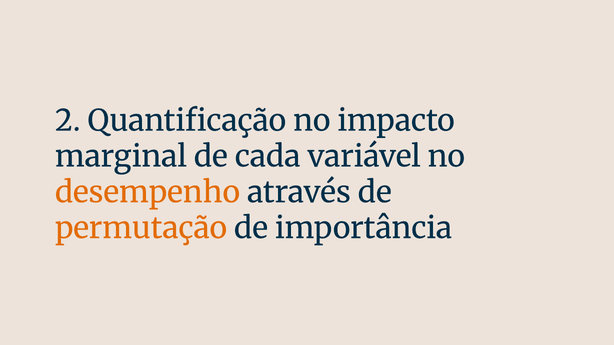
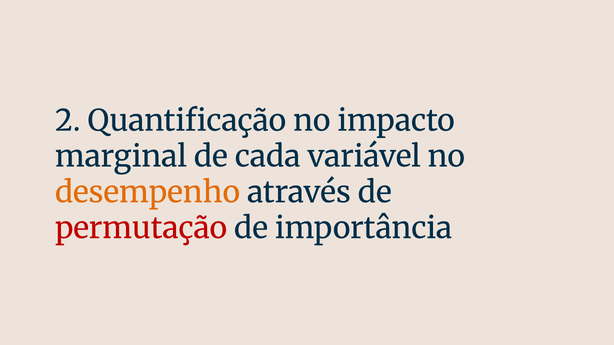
permutação colour: orange -> red
